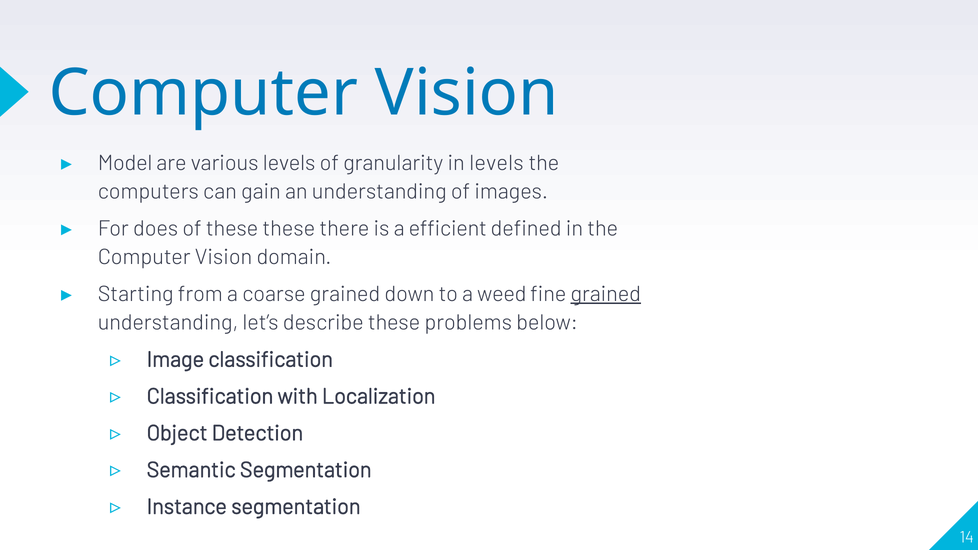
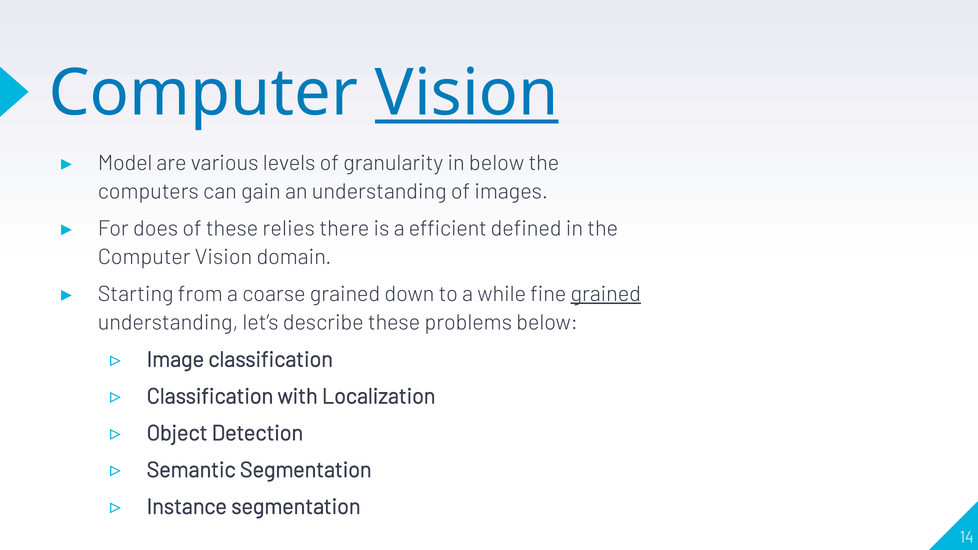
Vision at (467, 93) underline: none -> present
in levels: levels -> below
these these: these -> relies
weed: weed -> while
